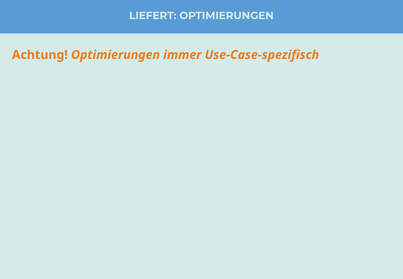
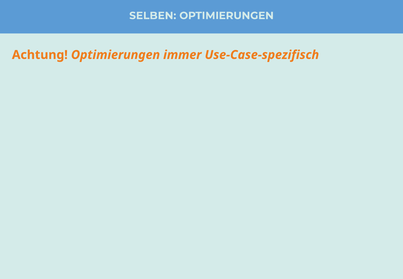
LIEFERT: LIEFERT -> SELBEN
